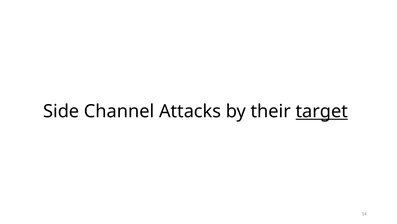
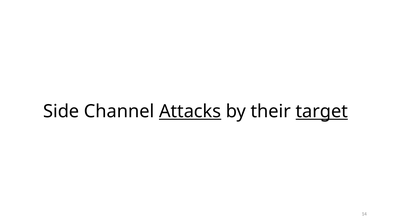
Attacks underline: none -> present
